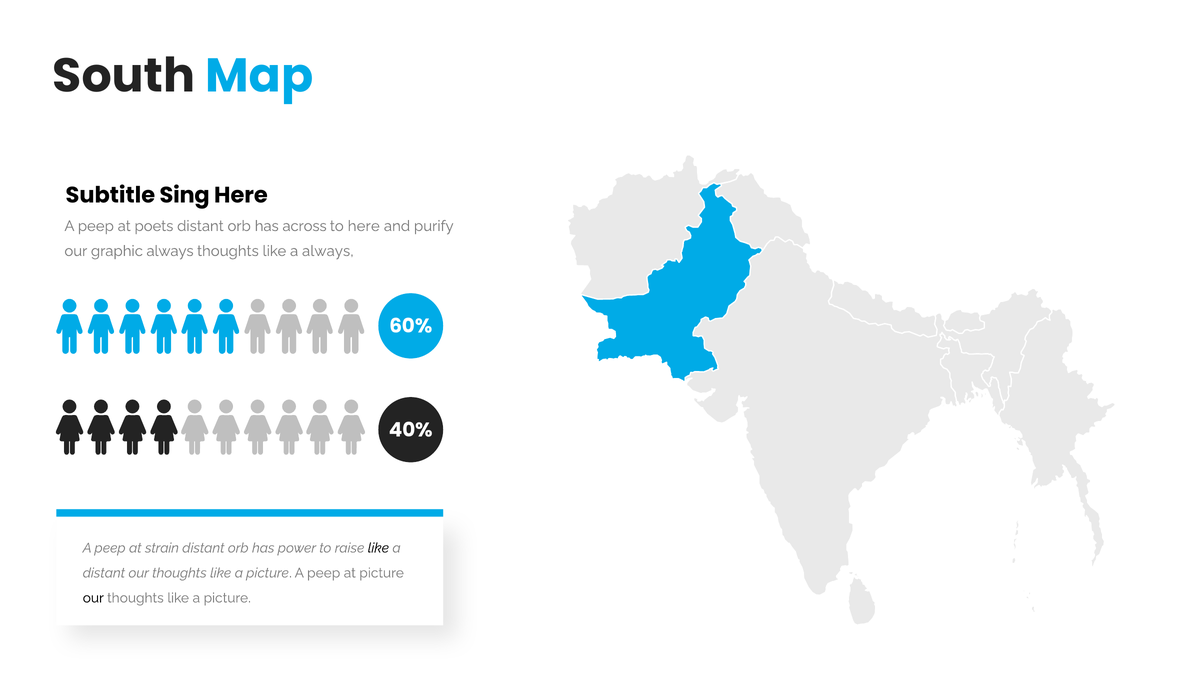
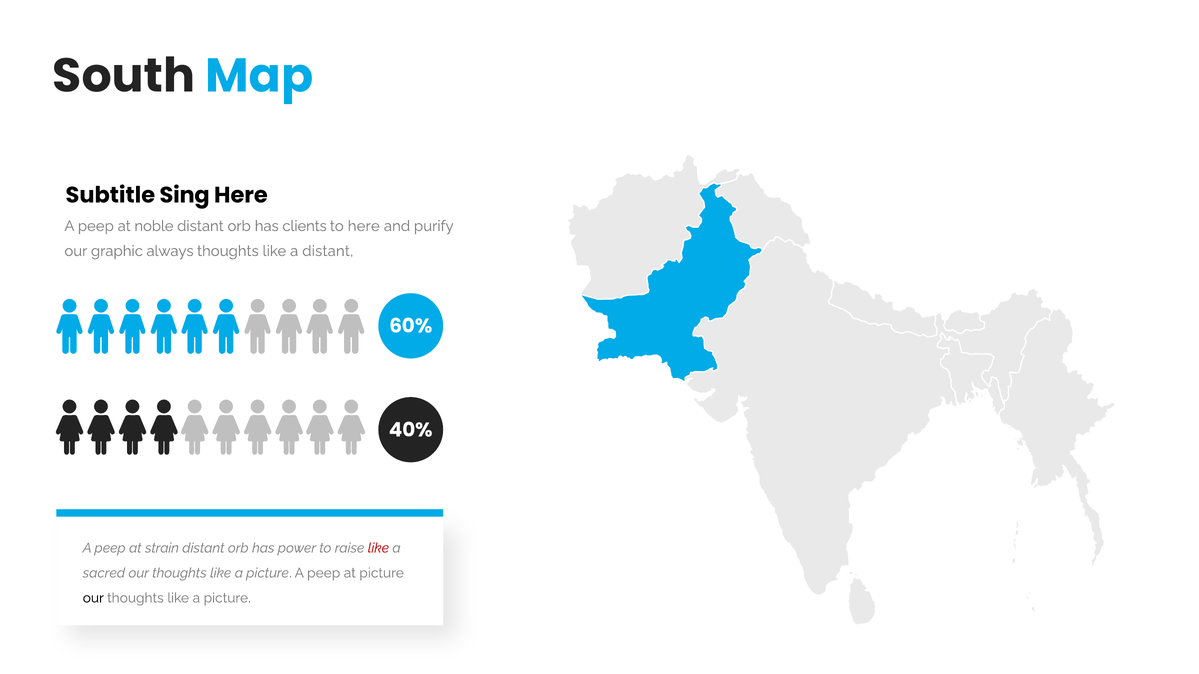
poets: poets -> noble
across: across -> clients
a always: always -> distant
like at (378, 548) colour: black -> red
distant at (104, 573): distant -> sacred
